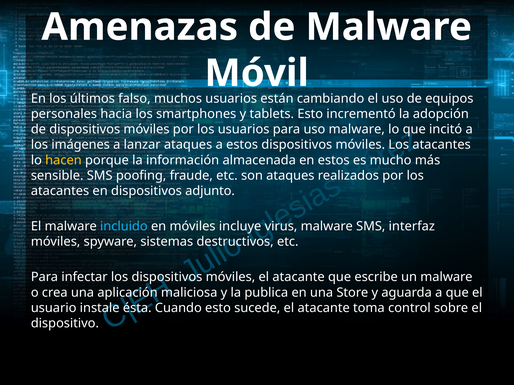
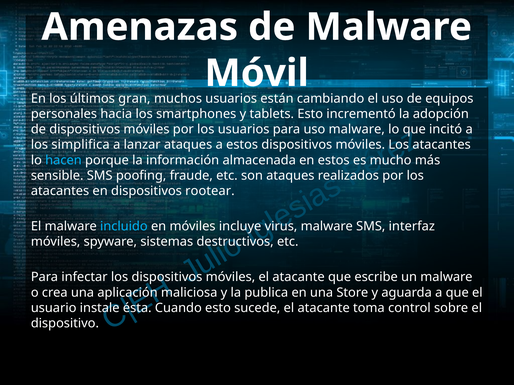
falso: falso -> gran
imágenes: imágenes -> simplifica
hacen colour: yellow -> light blue
adjunto: adjunto -> rootear
